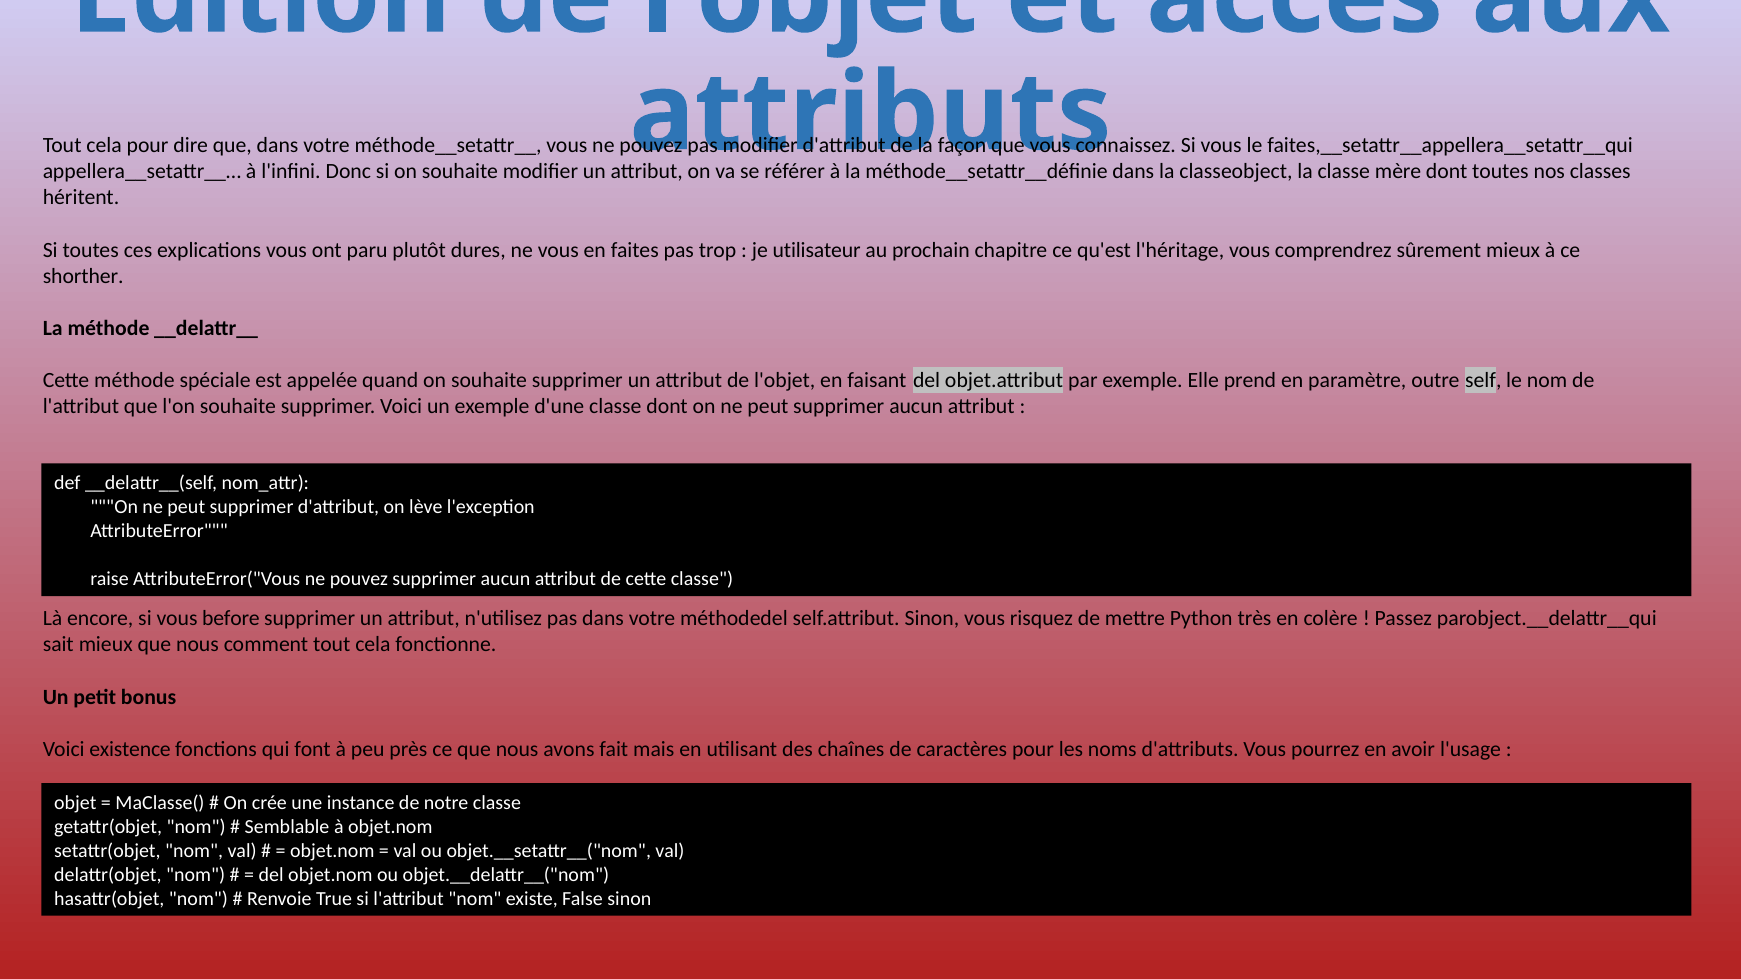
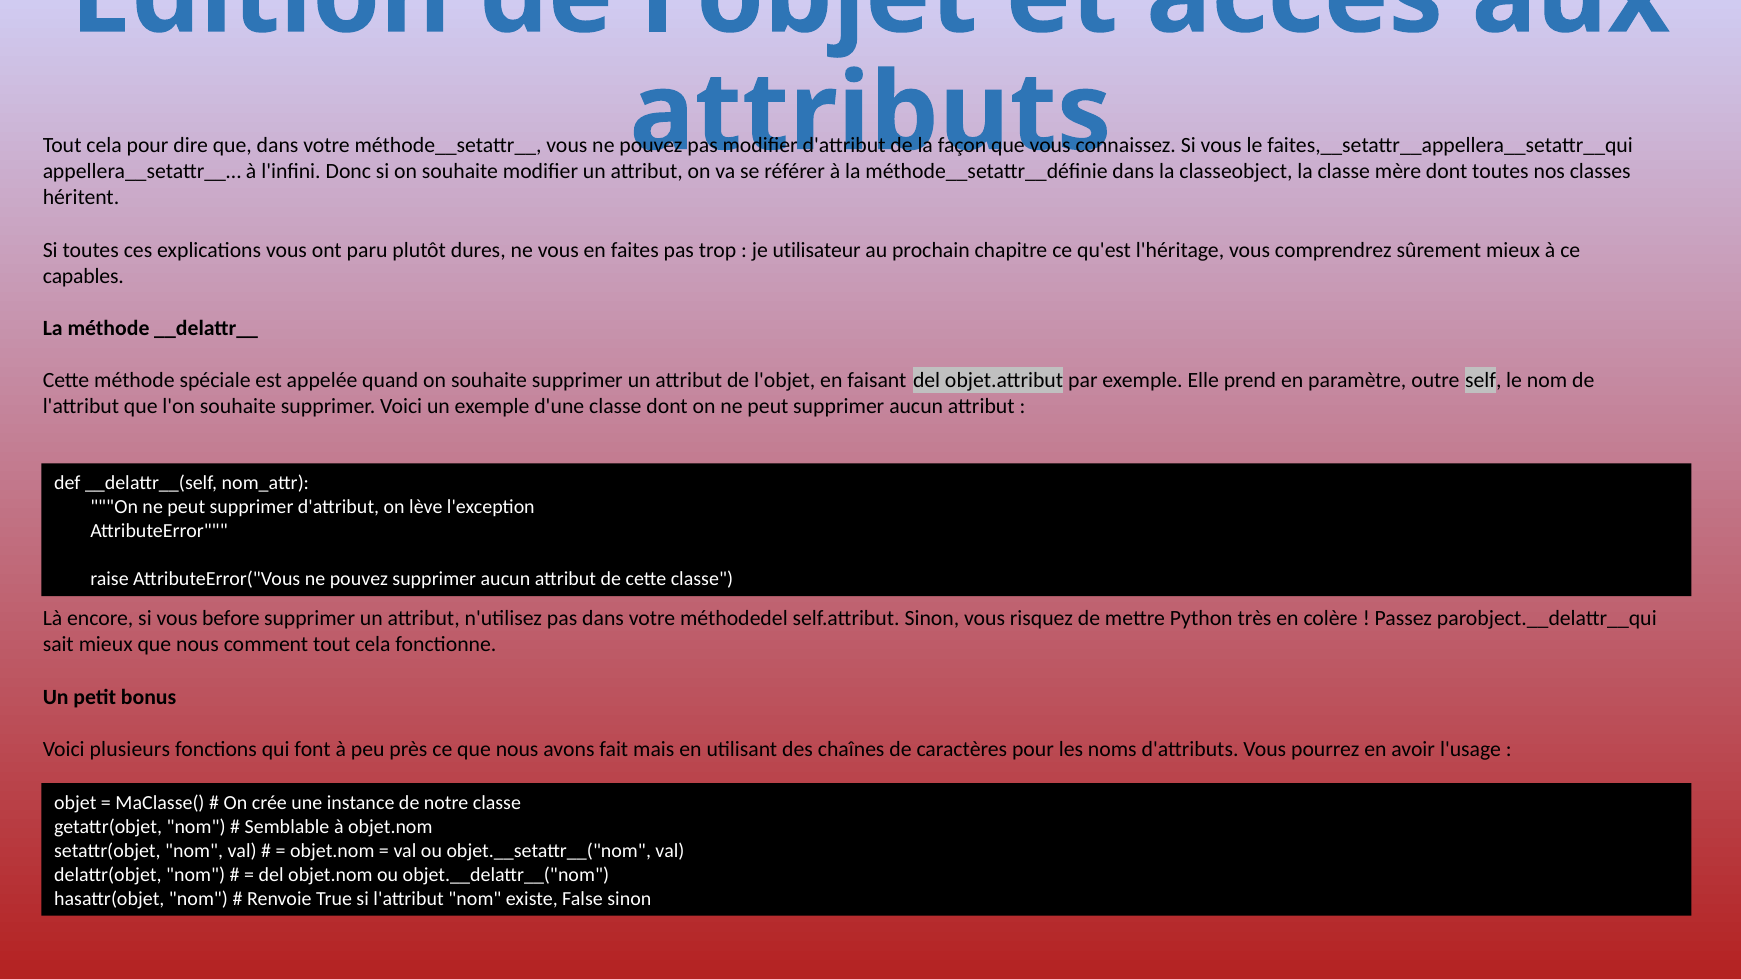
shorther: shorther -> capables
existence: existence -> plusieurs
